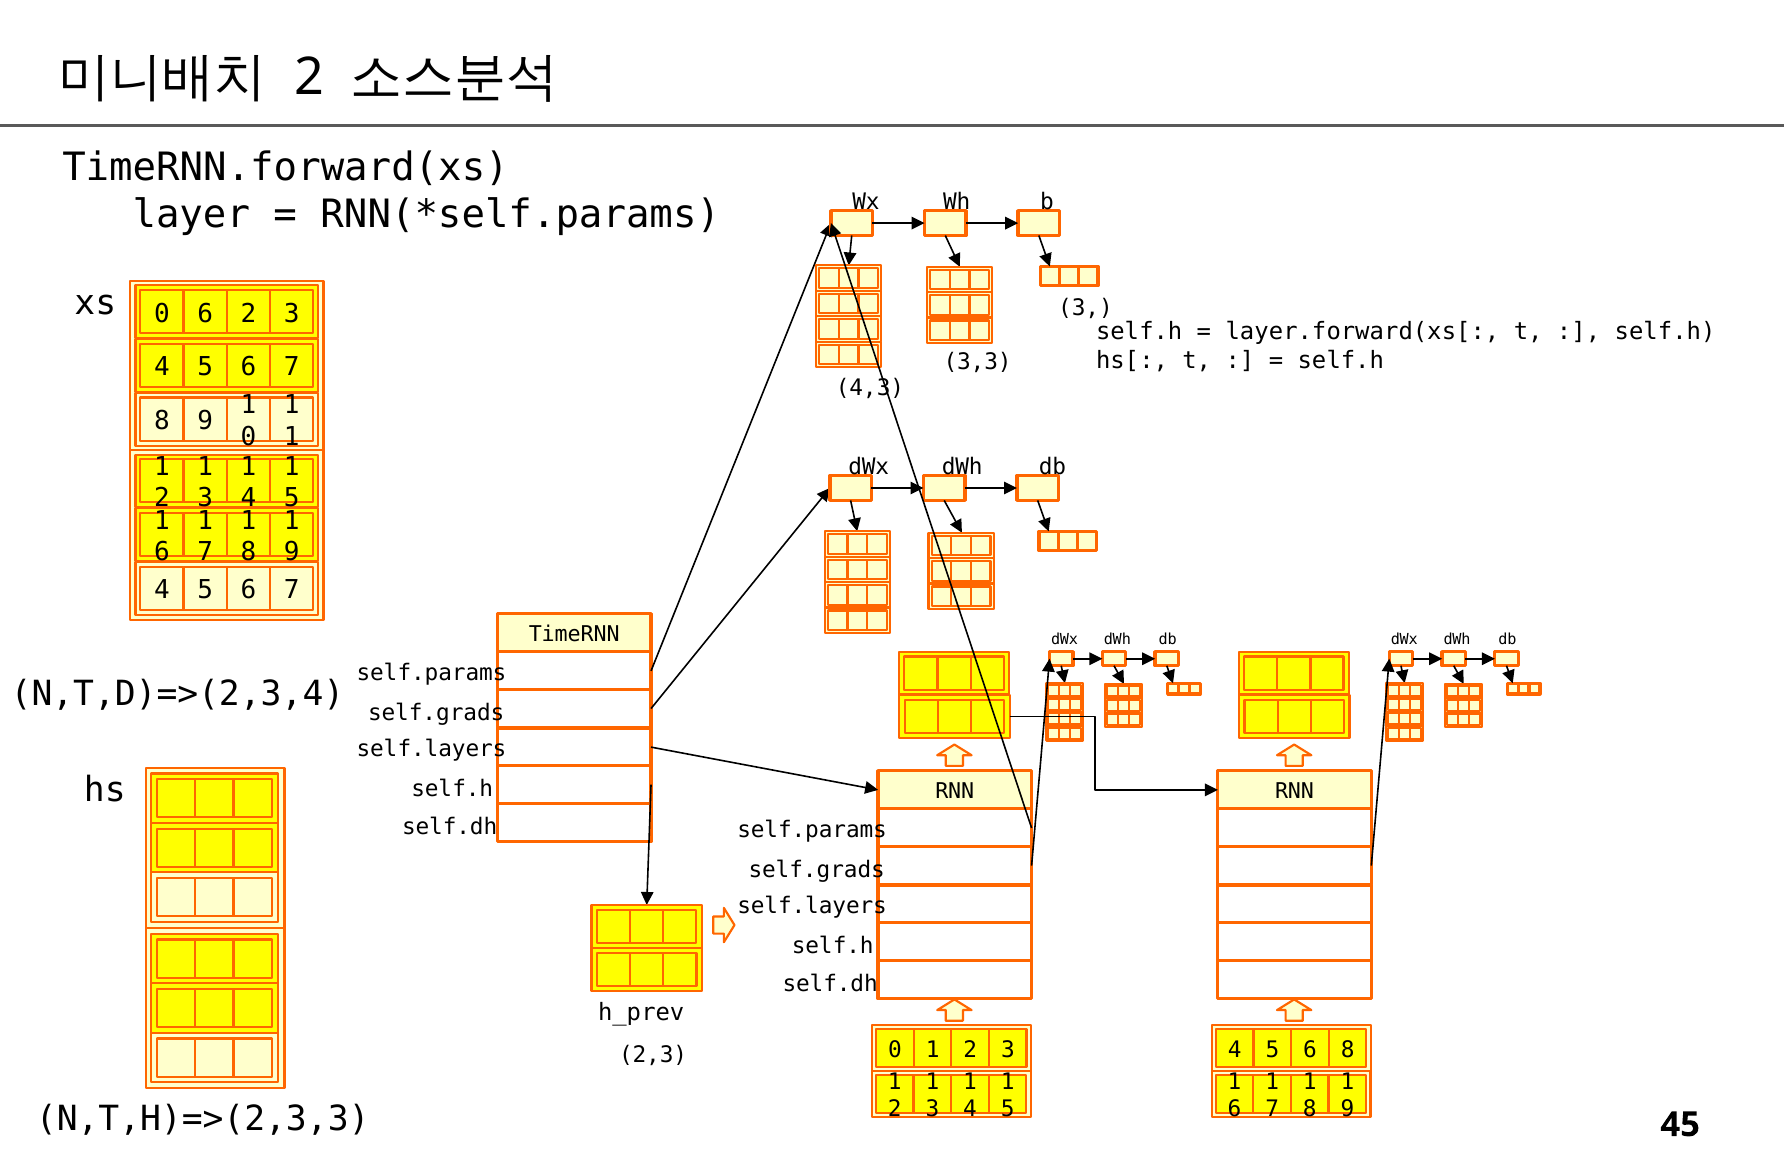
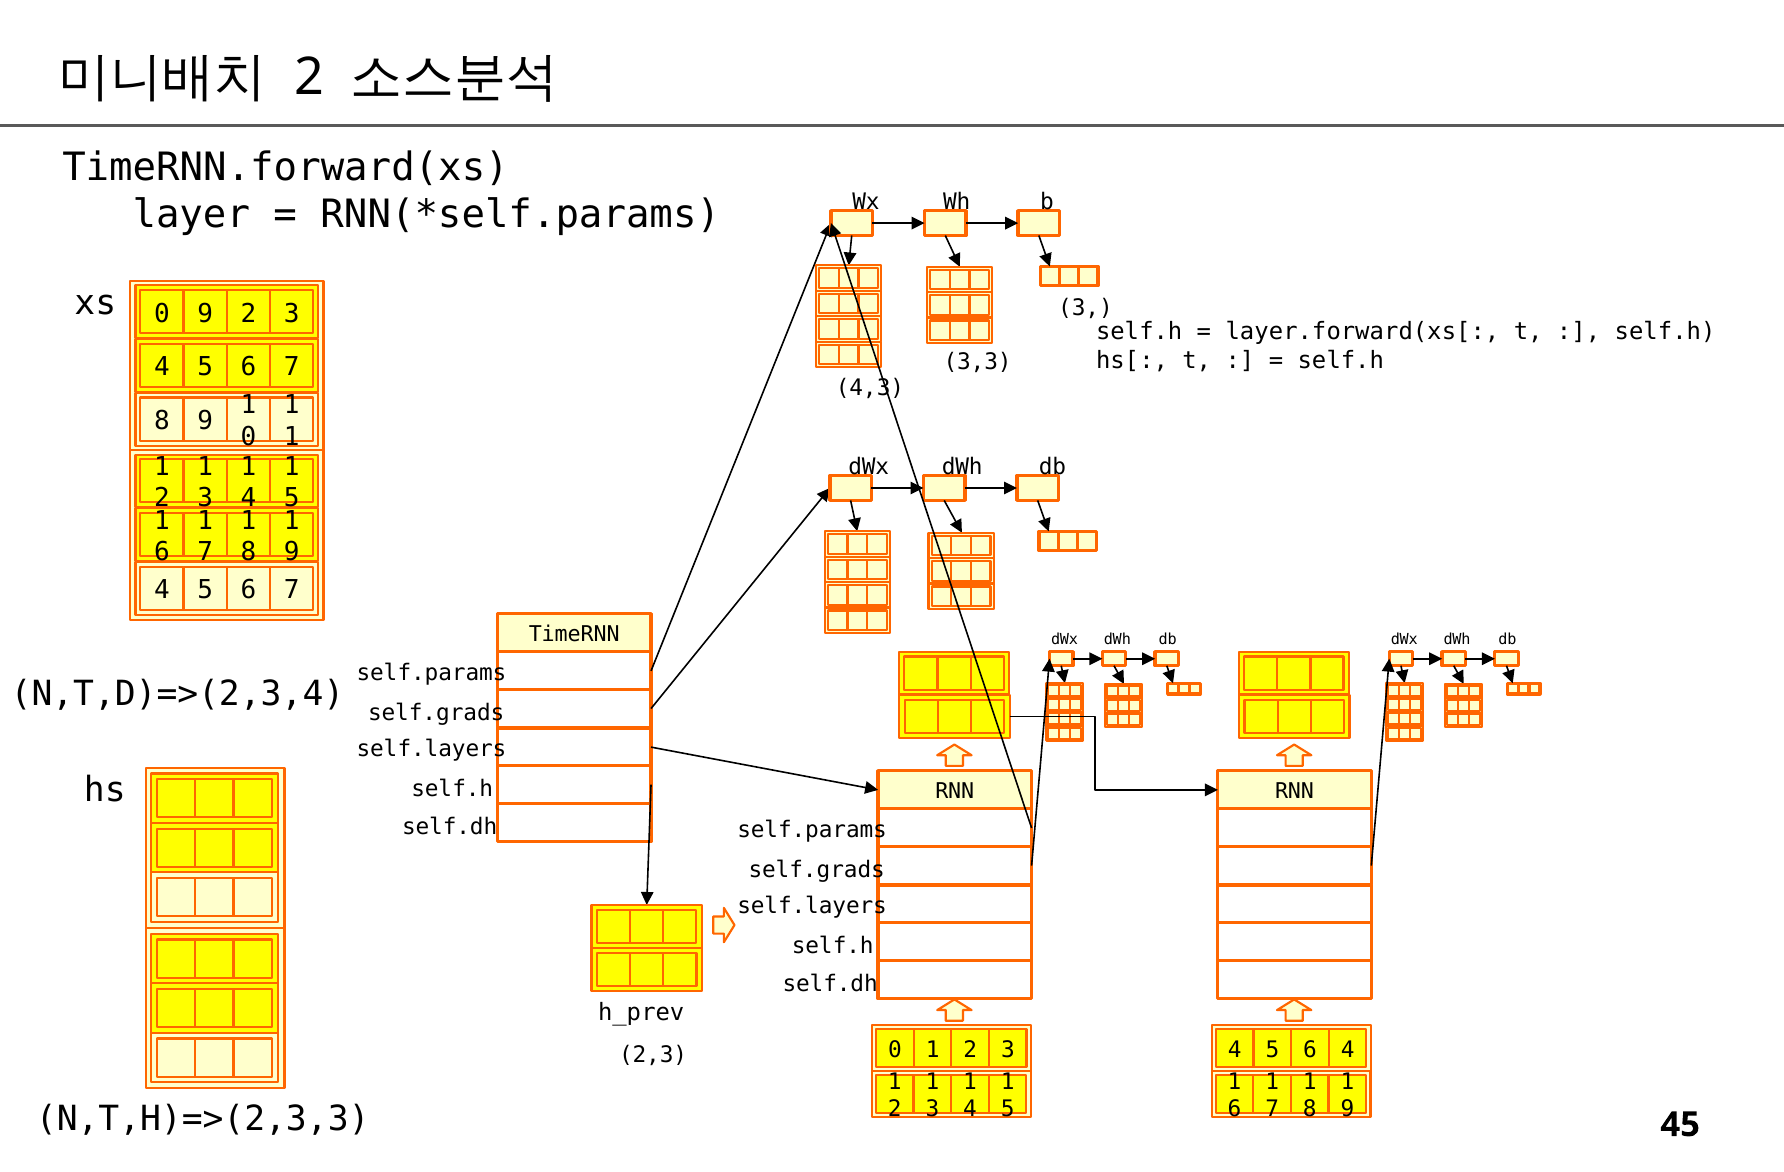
0 6: 6 -> 9
6 8: 8 -> 4
